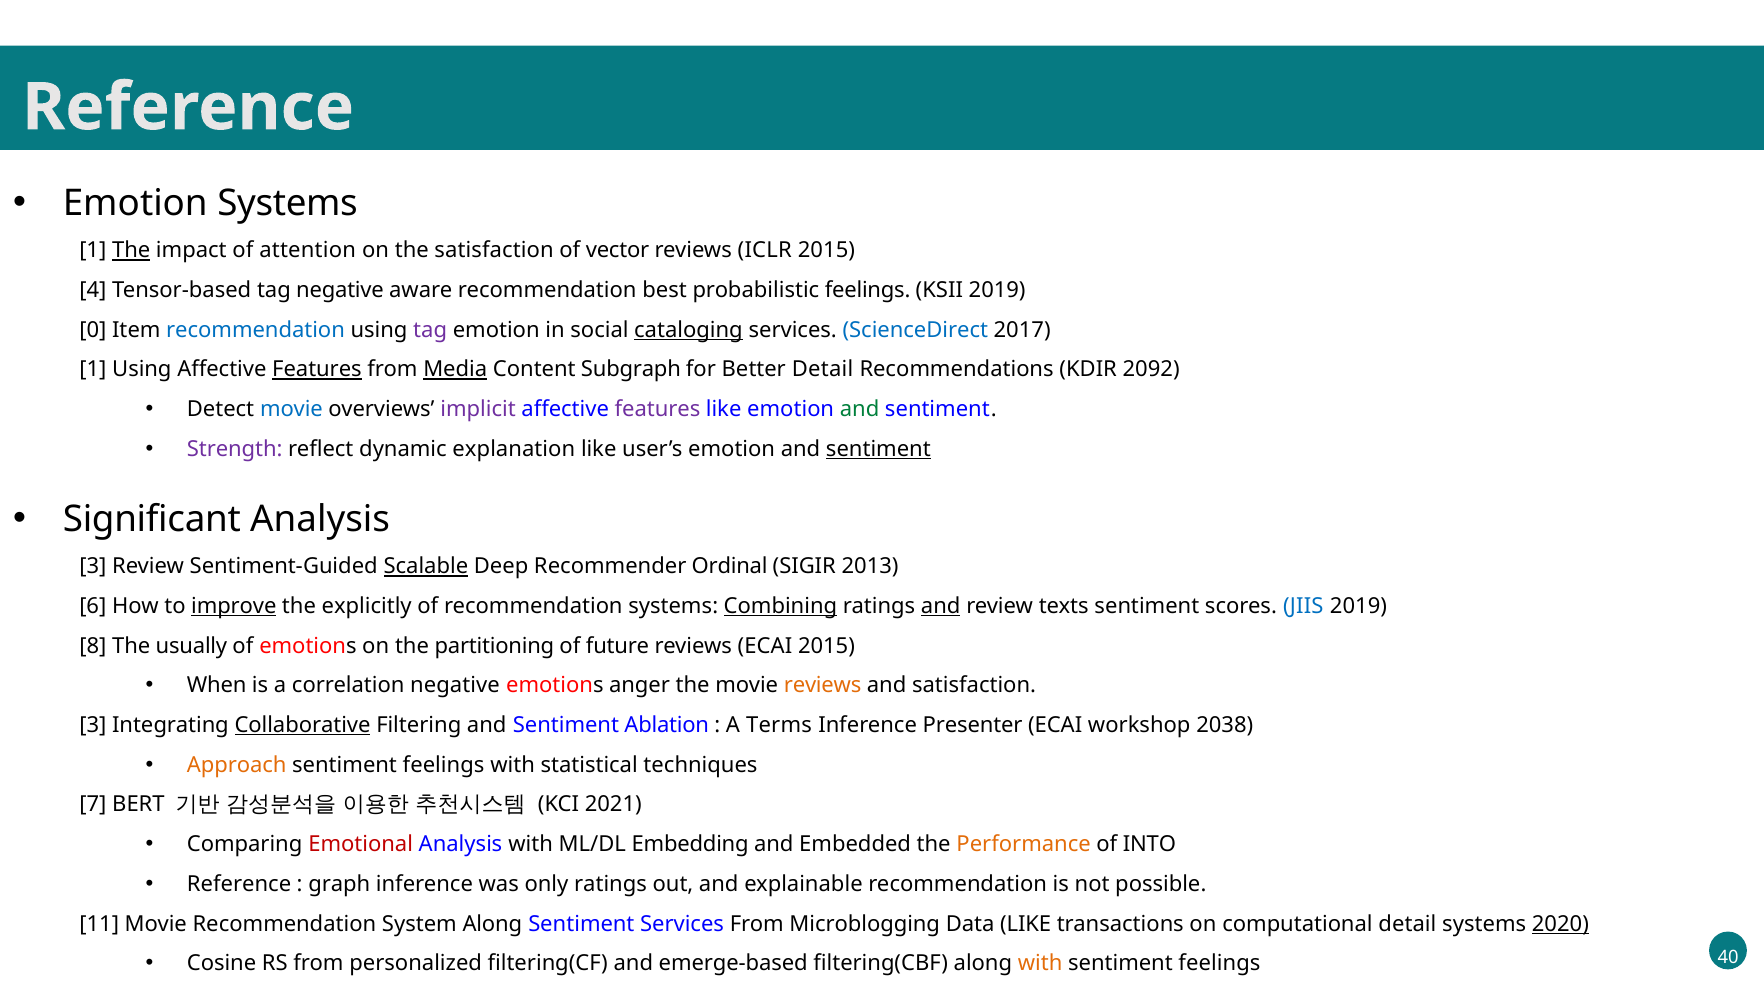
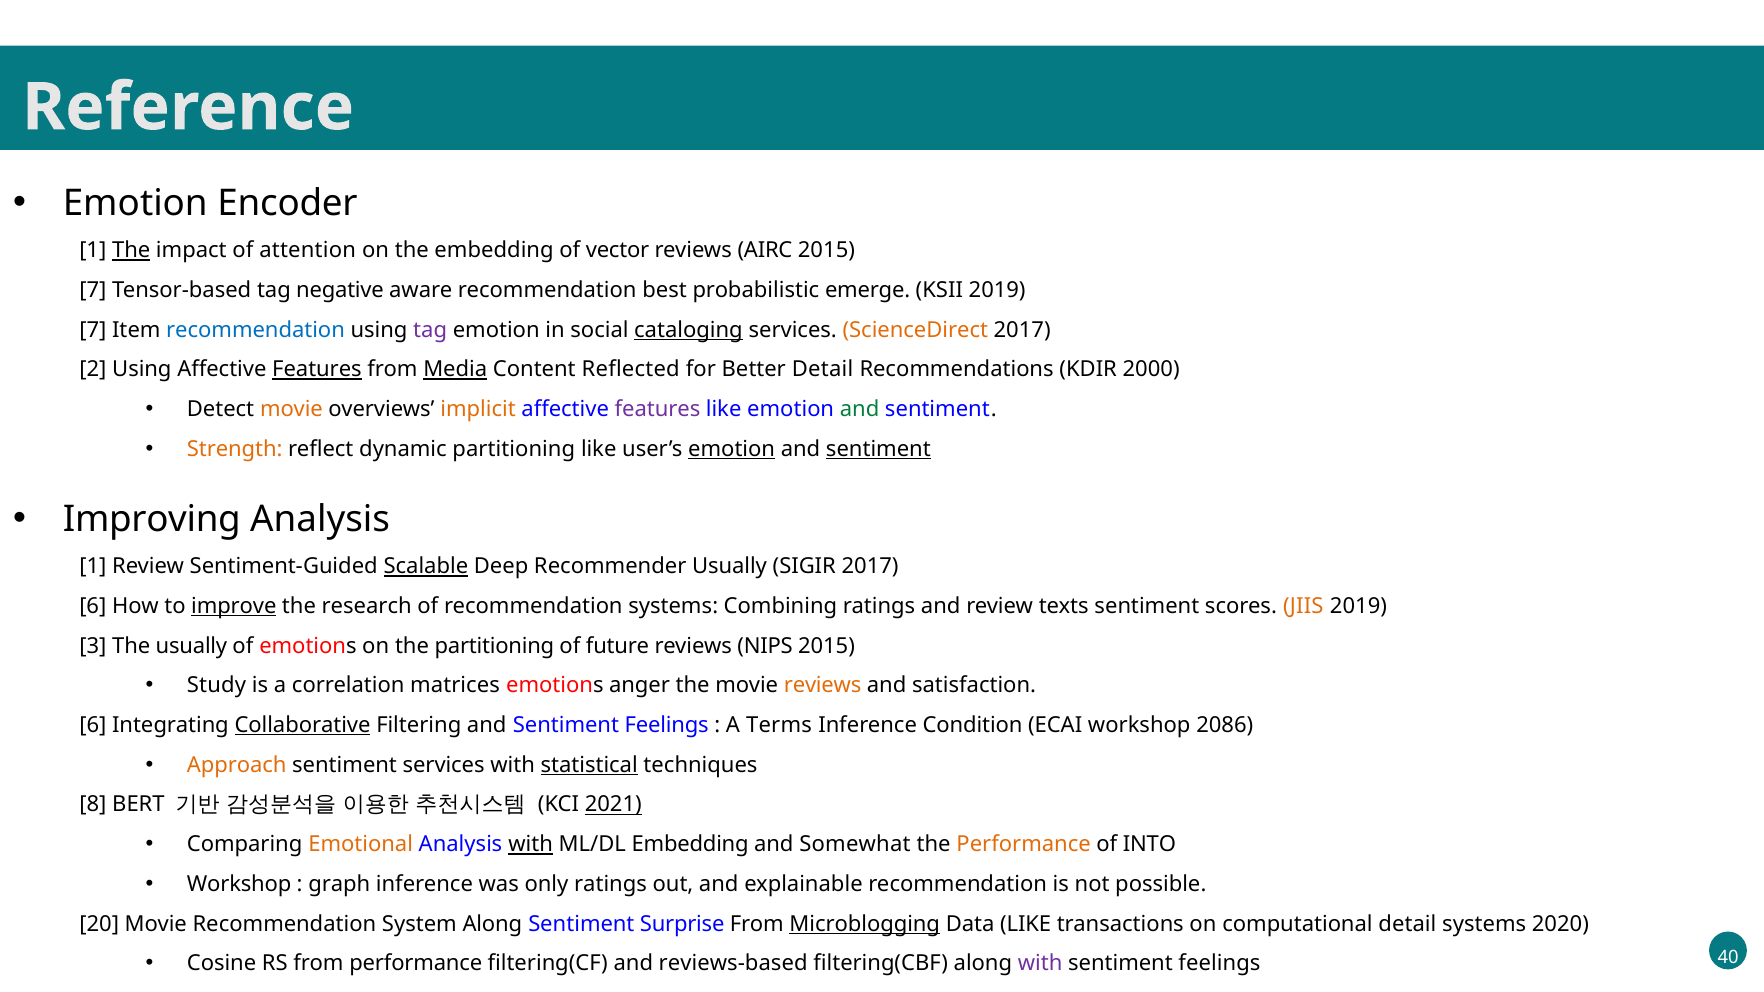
Emotion Systems: Systems -> Encoder
the satisfaction: satisfaction -> embedding
ICLR: ICLR -> AIRC
4 at (93, 290): 4 -> 7
probabilistic feelings: feelings -> emerge
0 at (93, 330): 0 -> 7
ScienceDirect colour: blue -> orange
1 at (93, 370): 1 -> 2
Subgraph: Subgraph -> Reflected
2092: 2092 -> 2000
movie at (291, 409) colour: blue -> orange
implicit colour: purple -> orange
Strength colour: purple -> orange
dynamic explanation: explanation -> partitioning
emotion at (732, 449) underline: none -> present
Significant: Significant -> Improving
3 at (93, 567): 3 -> 1
Recommender Ordinal: Ordinal -> Usually
SIGIR 2013: 2013 -> 2017
explicitly: explicitly -> research
Combining underline: present -> none
and at (941, 606) underline: present -> none
JIIS colour: blue -> orange
8: 8 -> 3
reviews ECAI: ECAI -> NIPS
When: When -> Study
correlation negative: negative -> matrices
3 at (93, 726): 3 -> 6
and Sentiment Ablation: Ablation -> Feelings
Presenter: Presenter -> Condition
2038: 2038 -> 2086
feelings at (444, 765): feelings -> services
statistical underline: none -> present
7: 7 -> 8
2021 underline: none -> present
Emotional colour: red -> orange
with at (531, 845) underline: none -> present
Embedded: Embedded -> Somewhat
Reference at (239, 884): Reference -> Workshop
11: 11 -> 20
Sentiment Services: Services -> Surprise
Microblogging underline: none -> present
2020 underline: present -> none
from personalized: personalized -> performance
emerge-based: emerge-based -> reviews-based
with at (1040, 964) colour: orange -> purple
